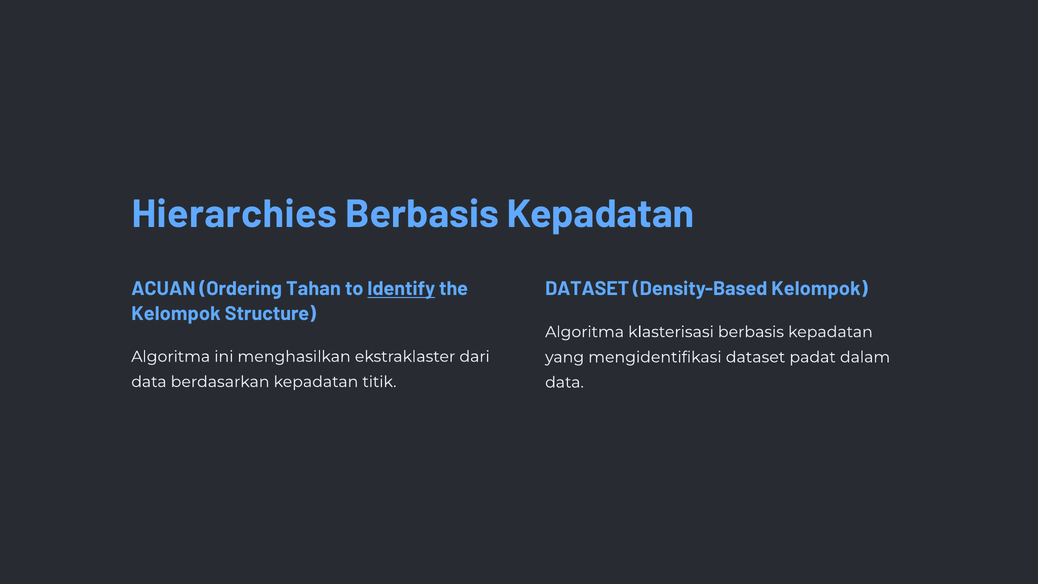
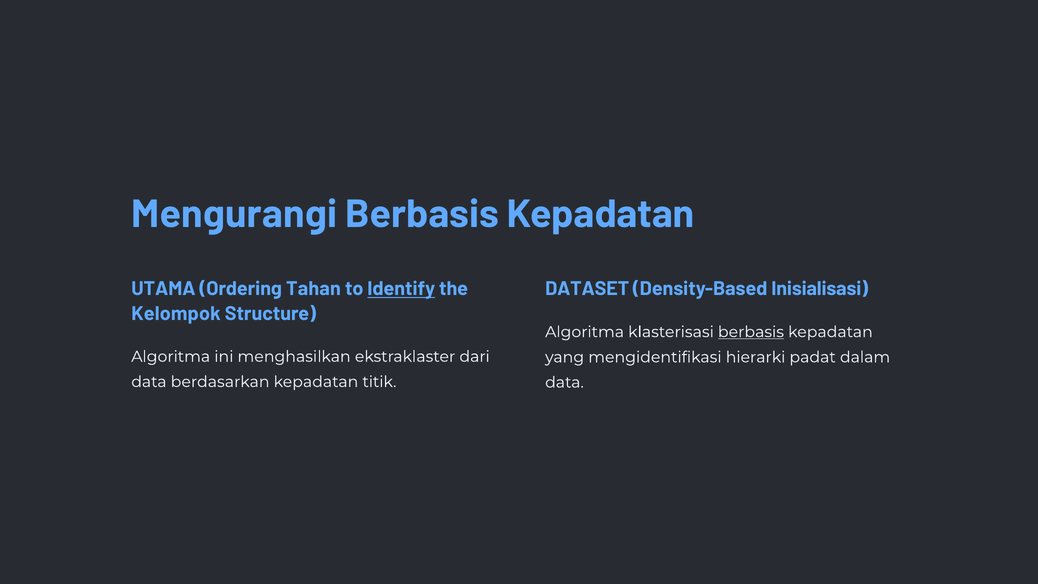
Hierarchies: Hierarchies -> Mengurangi
ACUAN: ACUAN -> UTAMA
Density-Based Kelompok: Kelompok -> Inisialisasi
berbasis at (751, 332) underline: none -> present
mengidentifikasi dataset: dataset -> hierarki
